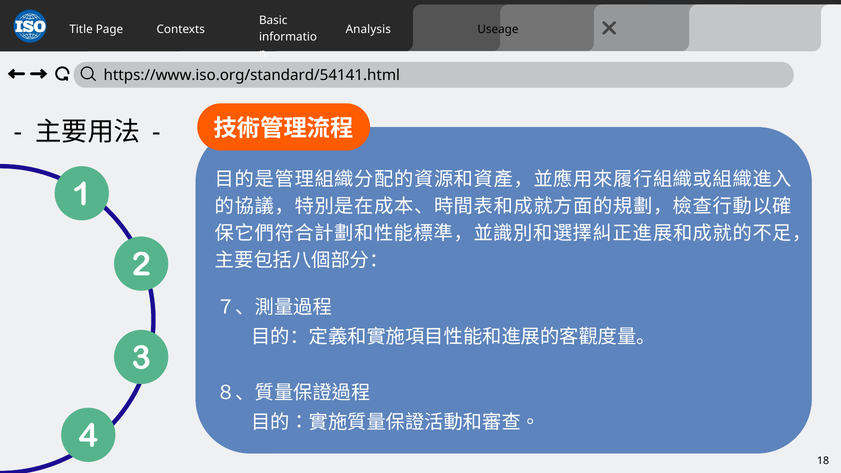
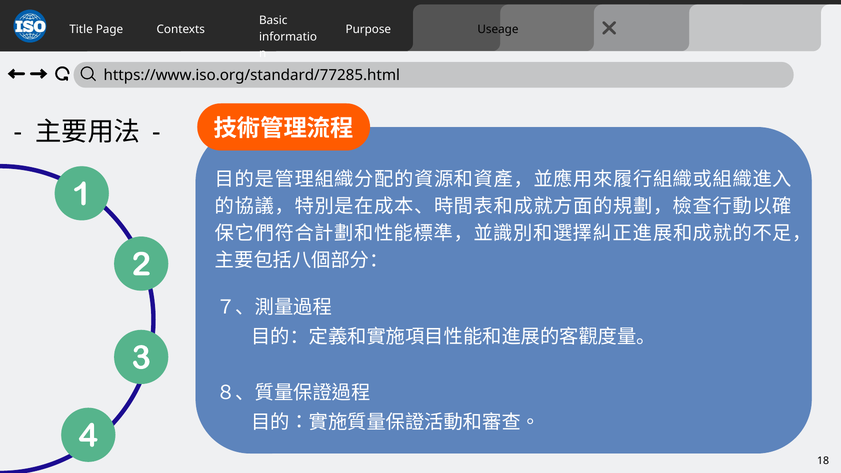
Analysis: Analysis -> Purpose
https://www.iso.org/standard/54141.html: https://www.iso.org/standard/54141.html -> https://www.iso.org/standard/77285.html
